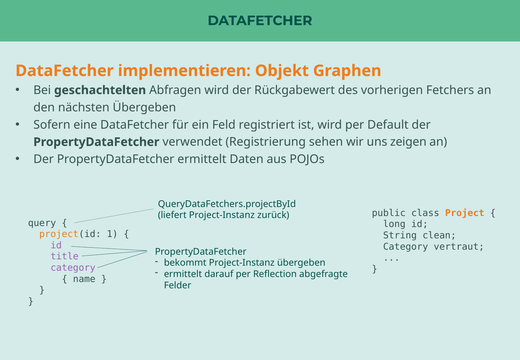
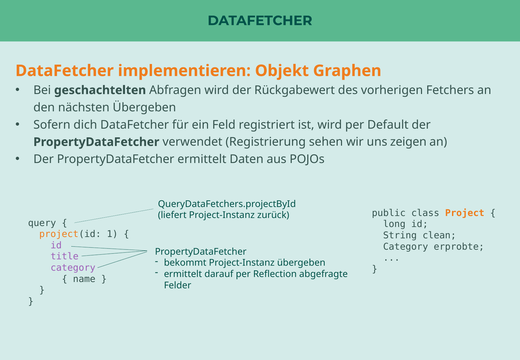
eine: eine -> dich
vertraut: vertraut -> erprobte
